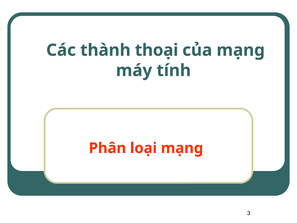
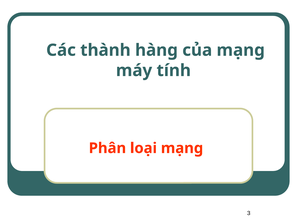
thoại: thoại -> hàng
